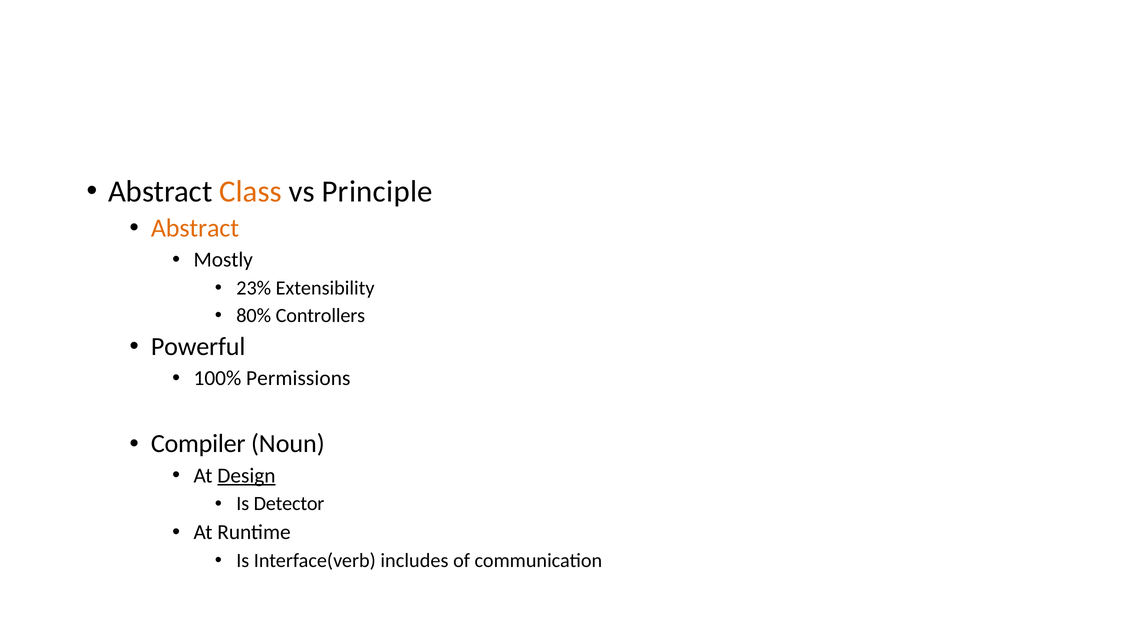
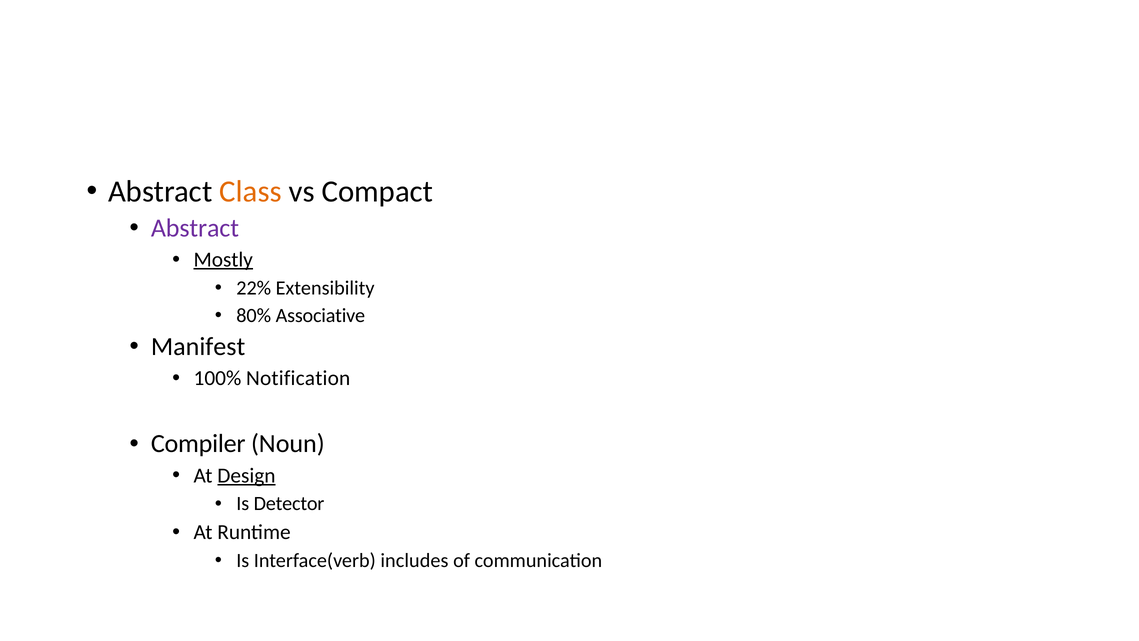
Principle: Principle -> Compact
Abstract at (195, 228) colour: orange -> purple
Mostly underline: none -> present
23%: 23% -> 22%
Controllers: Controllers -> Associative
Powerful: Powerful -> Manifest
Permissions: Permissions -> Notification
